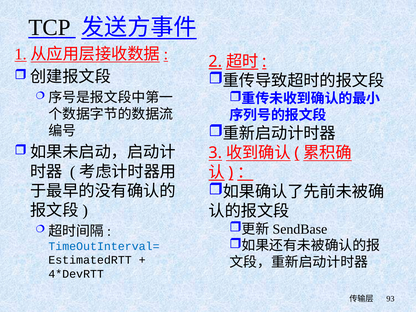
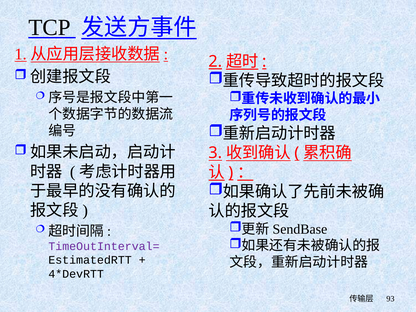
TimeOutInterval= colour: blue -> purple
